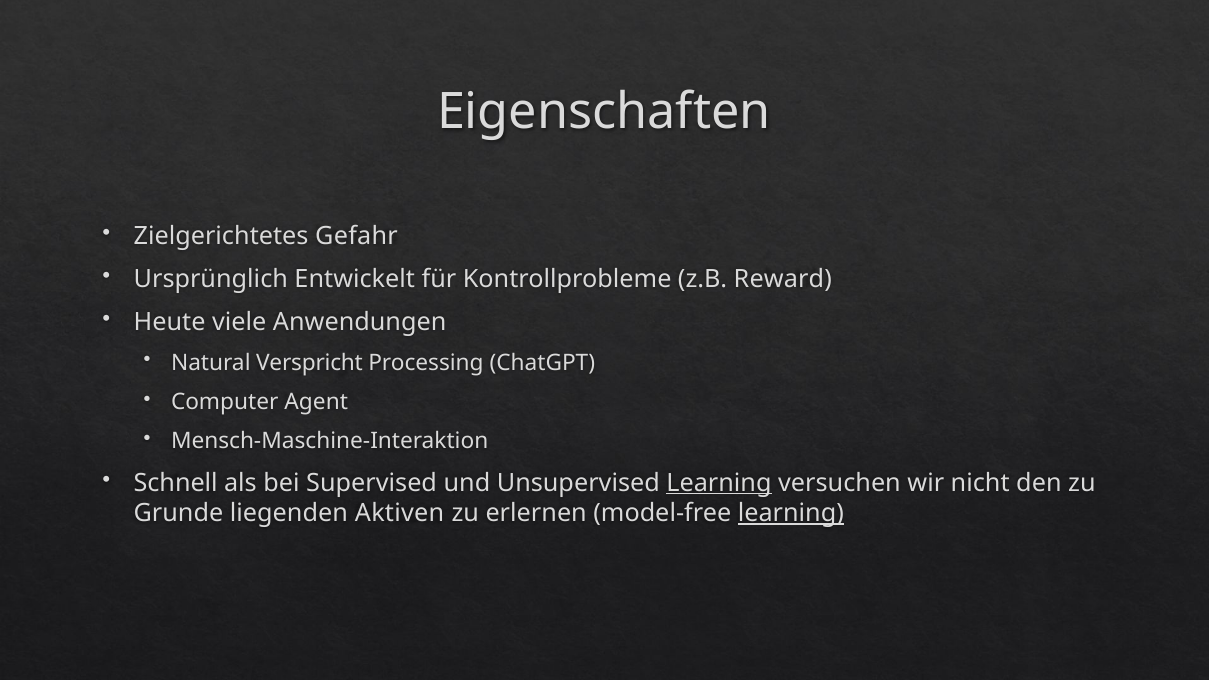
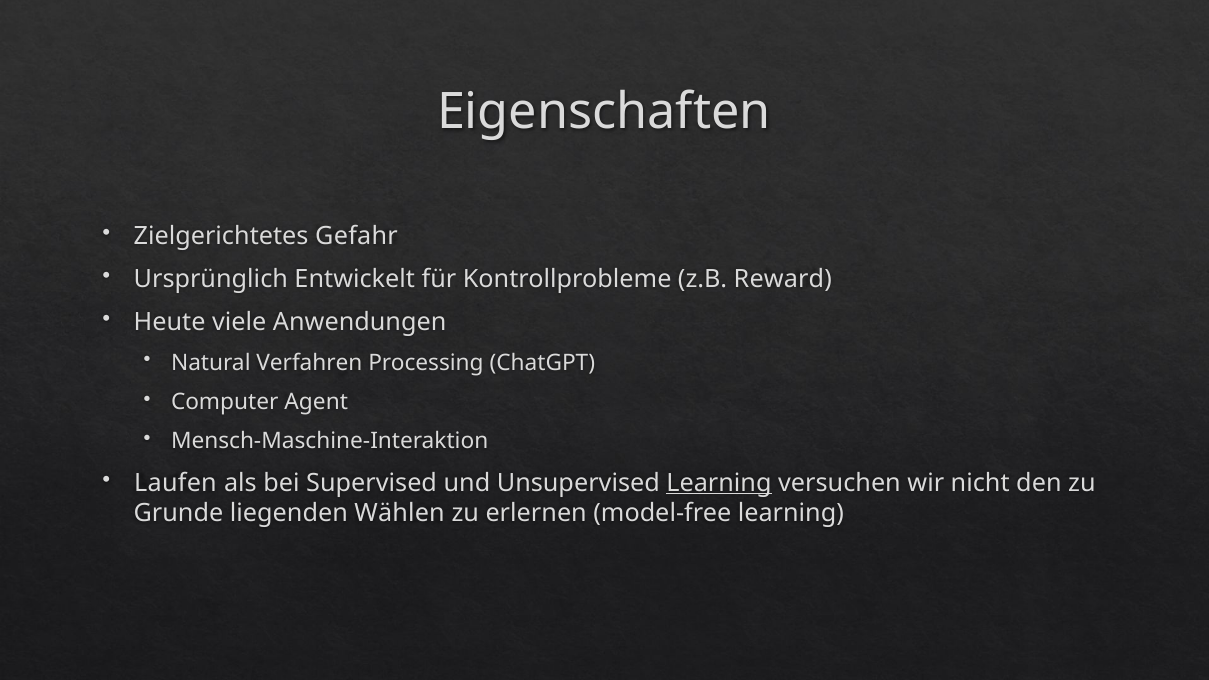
Verspricht: Verspricht -> Verfahren
Schnell: Schnell -> Laufen
Aktiven: Aktiven -> Wählen
learning at (791, 513) underline: present -> none
